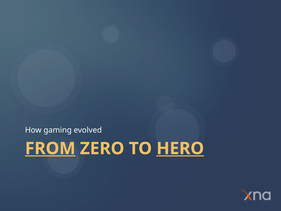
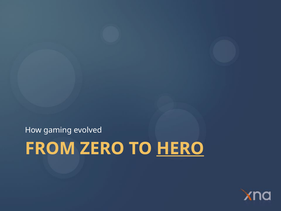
FROM underline: present -> none
